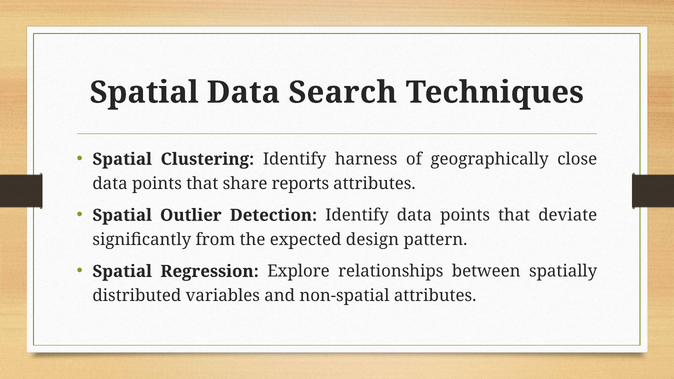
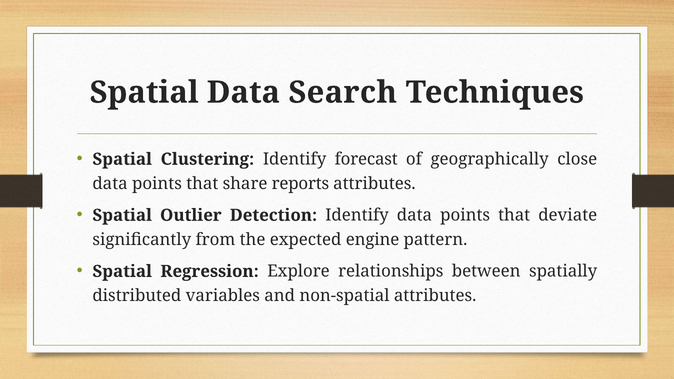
harness: harness -> forecast
design: design -> engine
